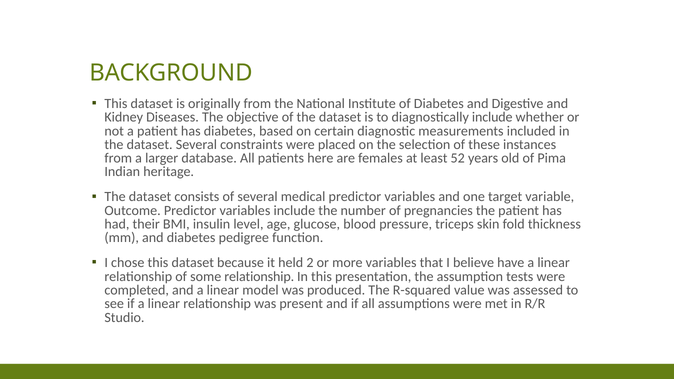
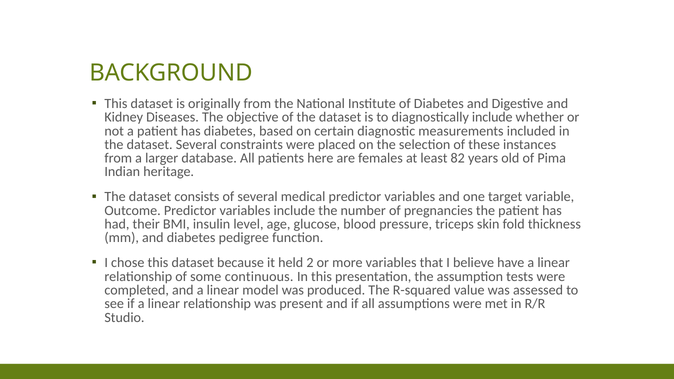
52: 52 -> 82
some relationship: relationship -> continuous
